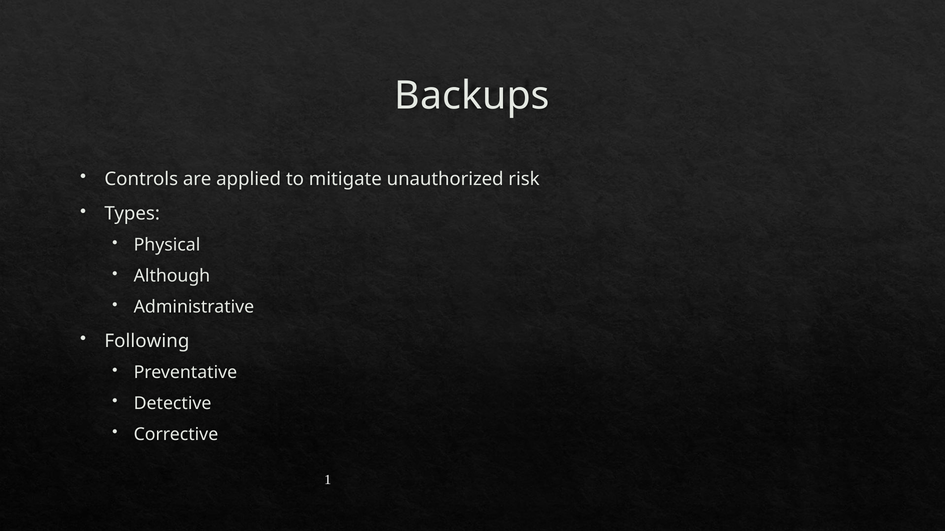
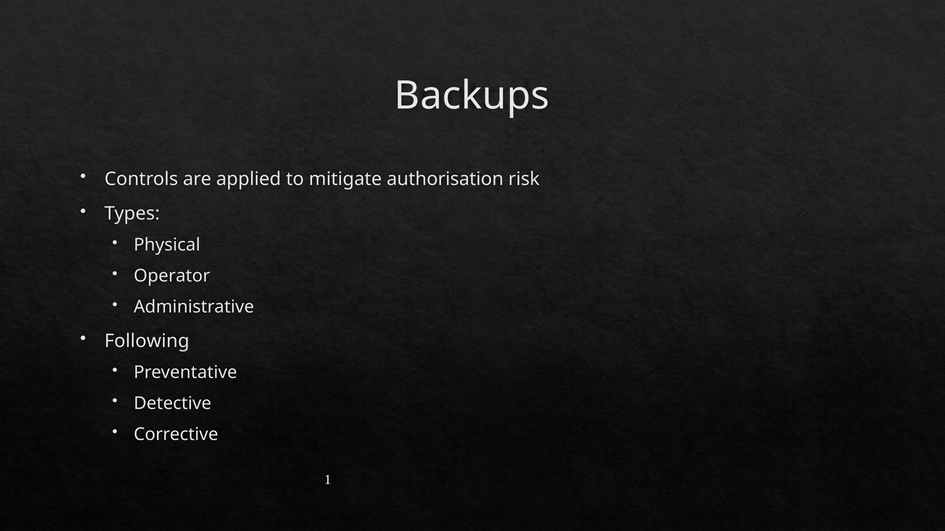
unauthorized: unauthorized -> authorisation
Although: Although -> Operator
